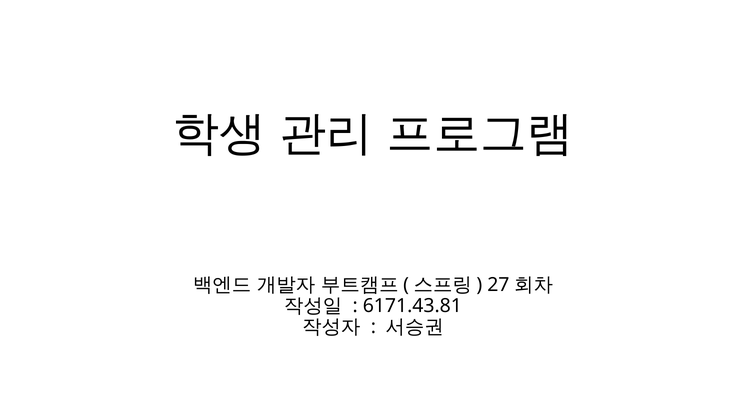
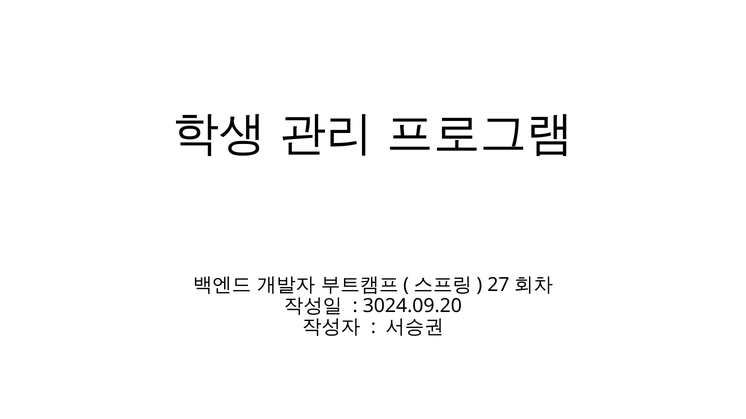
6171.43.81: 6171.43.81 -> 3024.09.20
